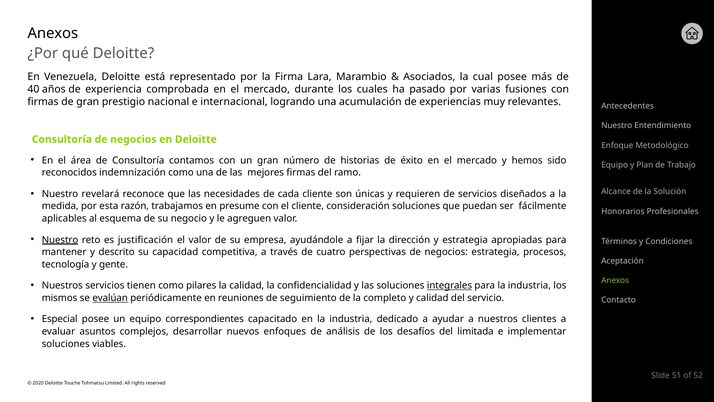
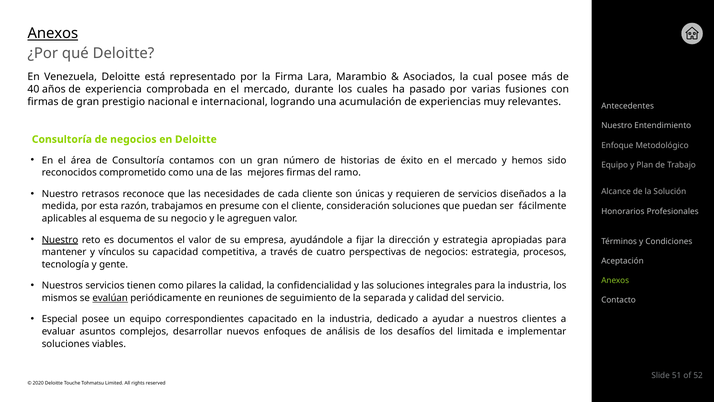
Anexos at (53, 34) underline: none -> present
indemnización: indemnización -> comprometido
revelará: revelará -> retrasos
justificación: justificación -> documentos
descrito: descrito -> vínculos
integrales underline: present -> none
completo: completo -> separada
